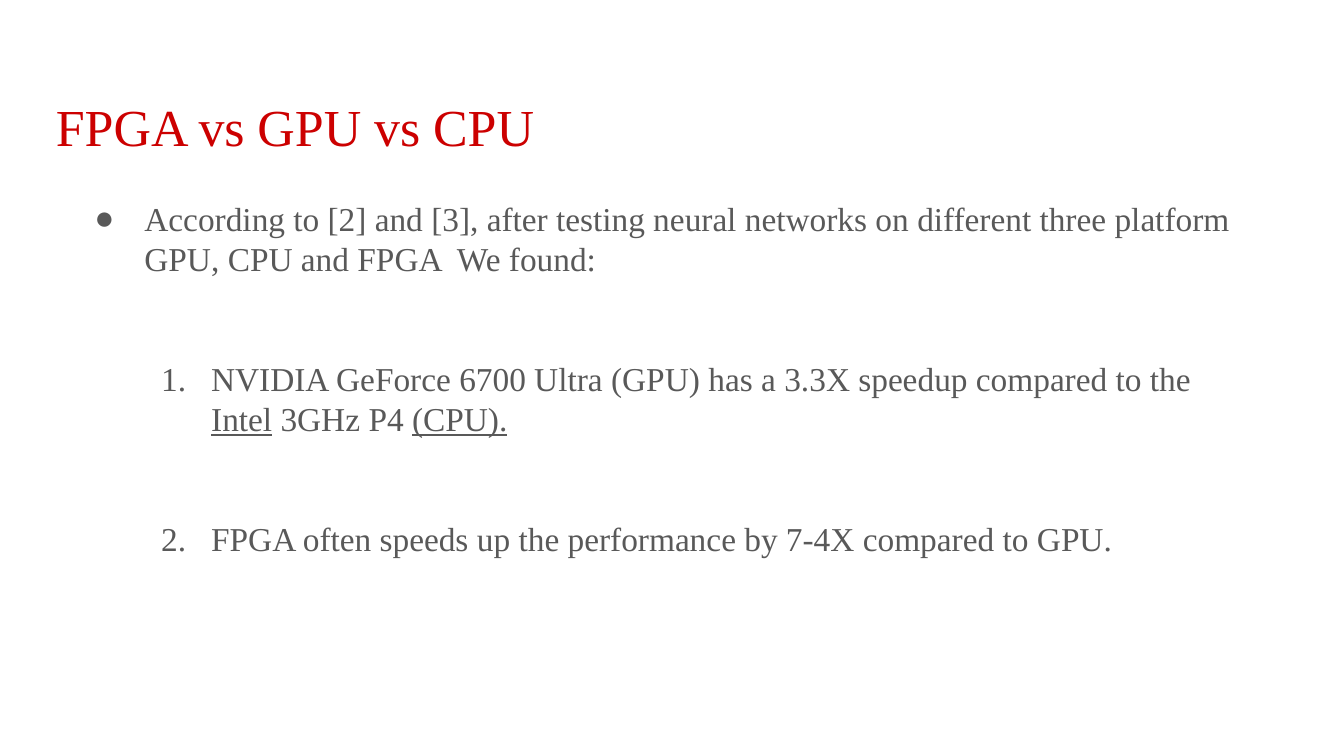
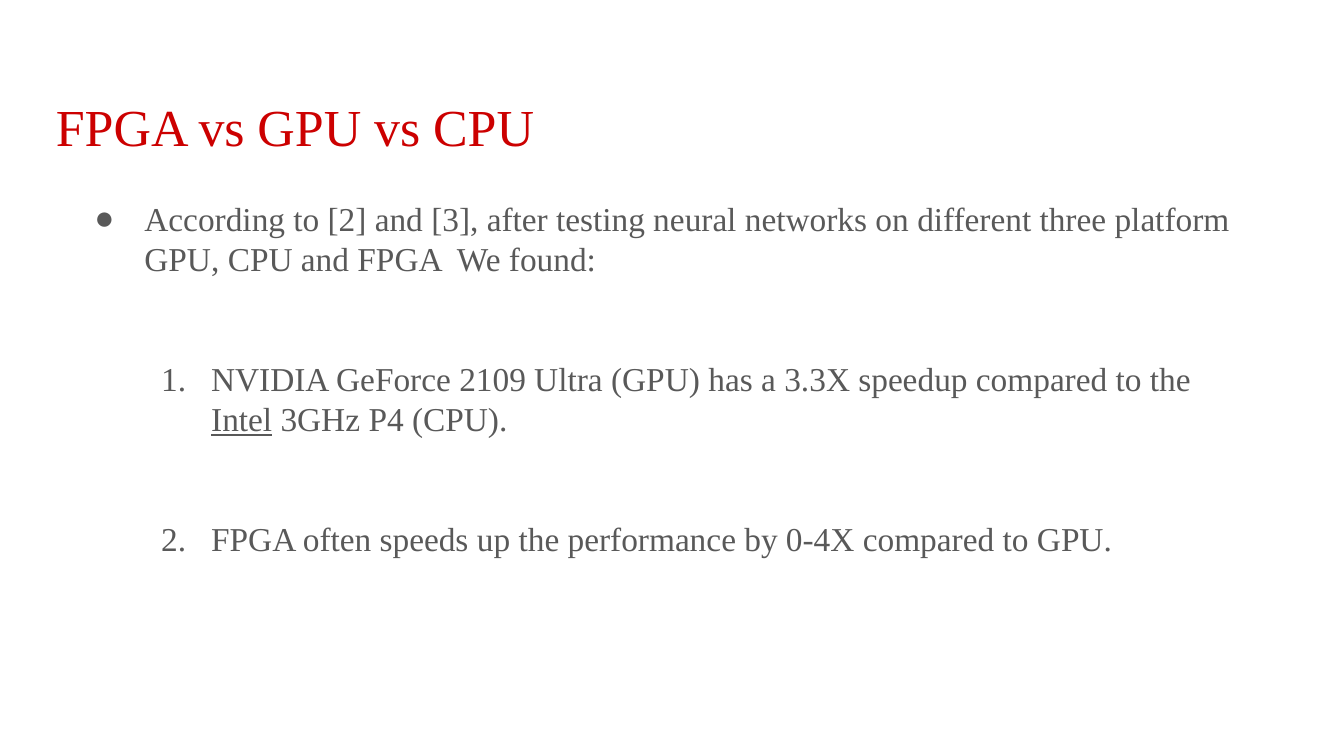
6700: 6700 -> 2109
CPU at (460, 420) underline: present -> none
7-4X: 7-4X -> 0-4X
